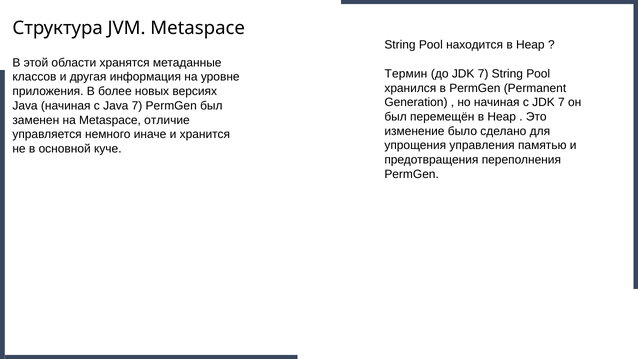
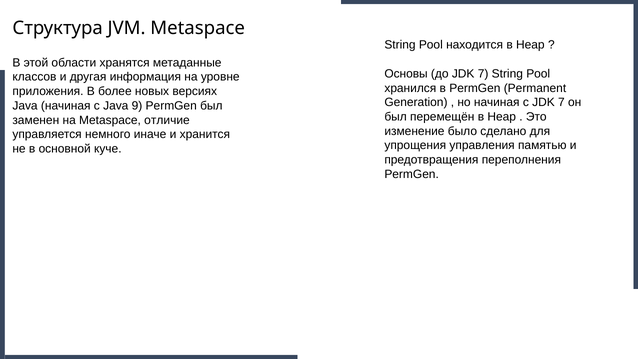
Термин: Термин -> Основы
Java 7: 7 -> 9
